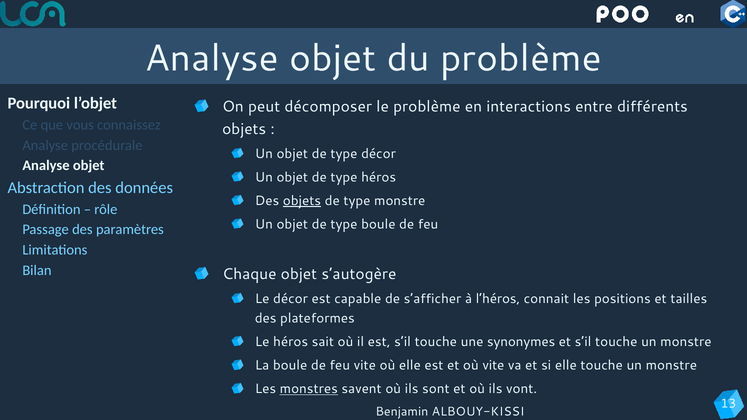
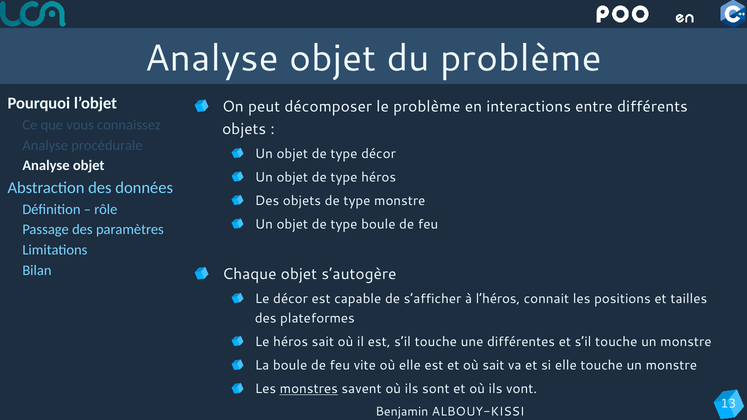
objets at (302, 201) underline: present -> none
synonymes: synonymes -> différentes
où vite: vite -> sait
